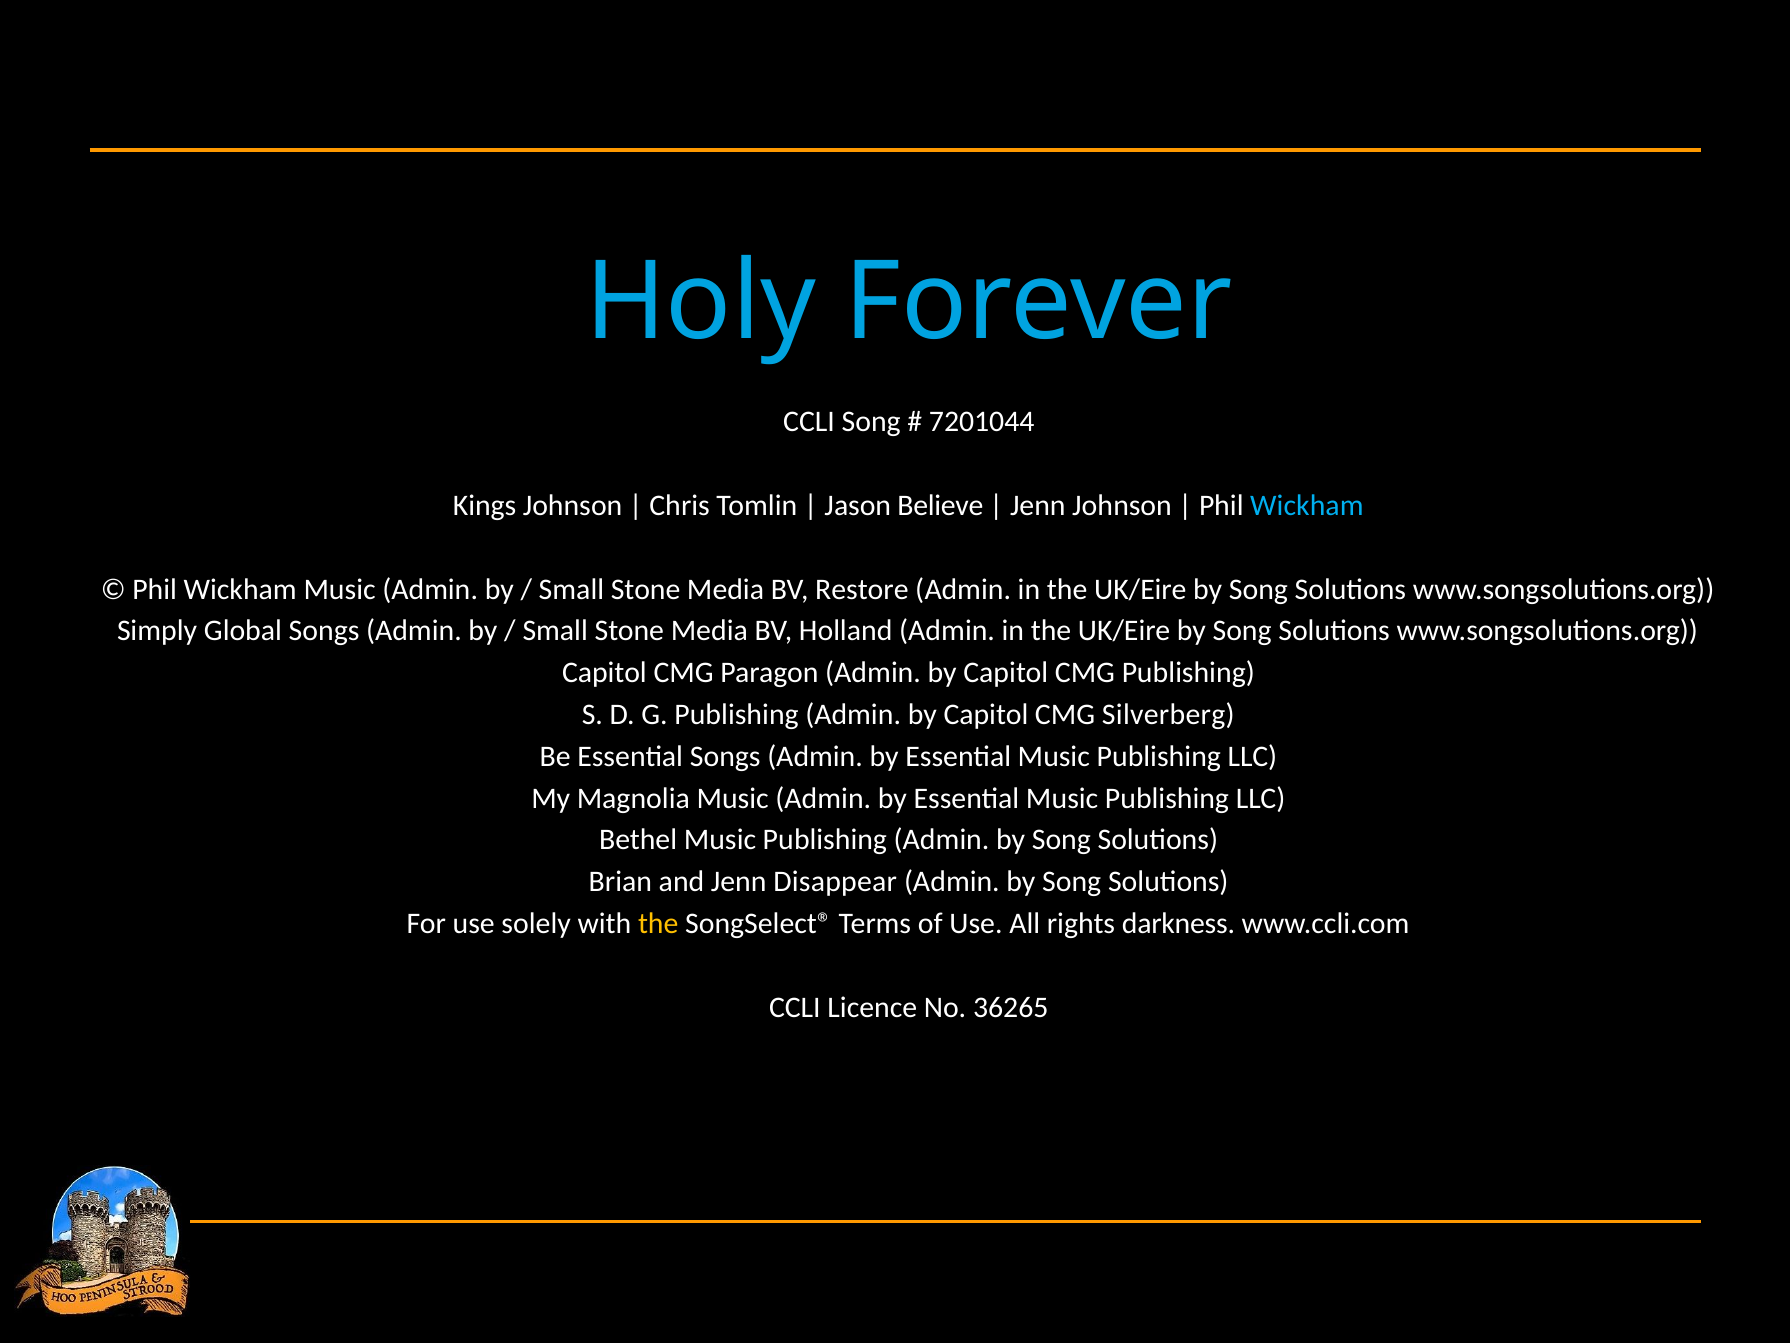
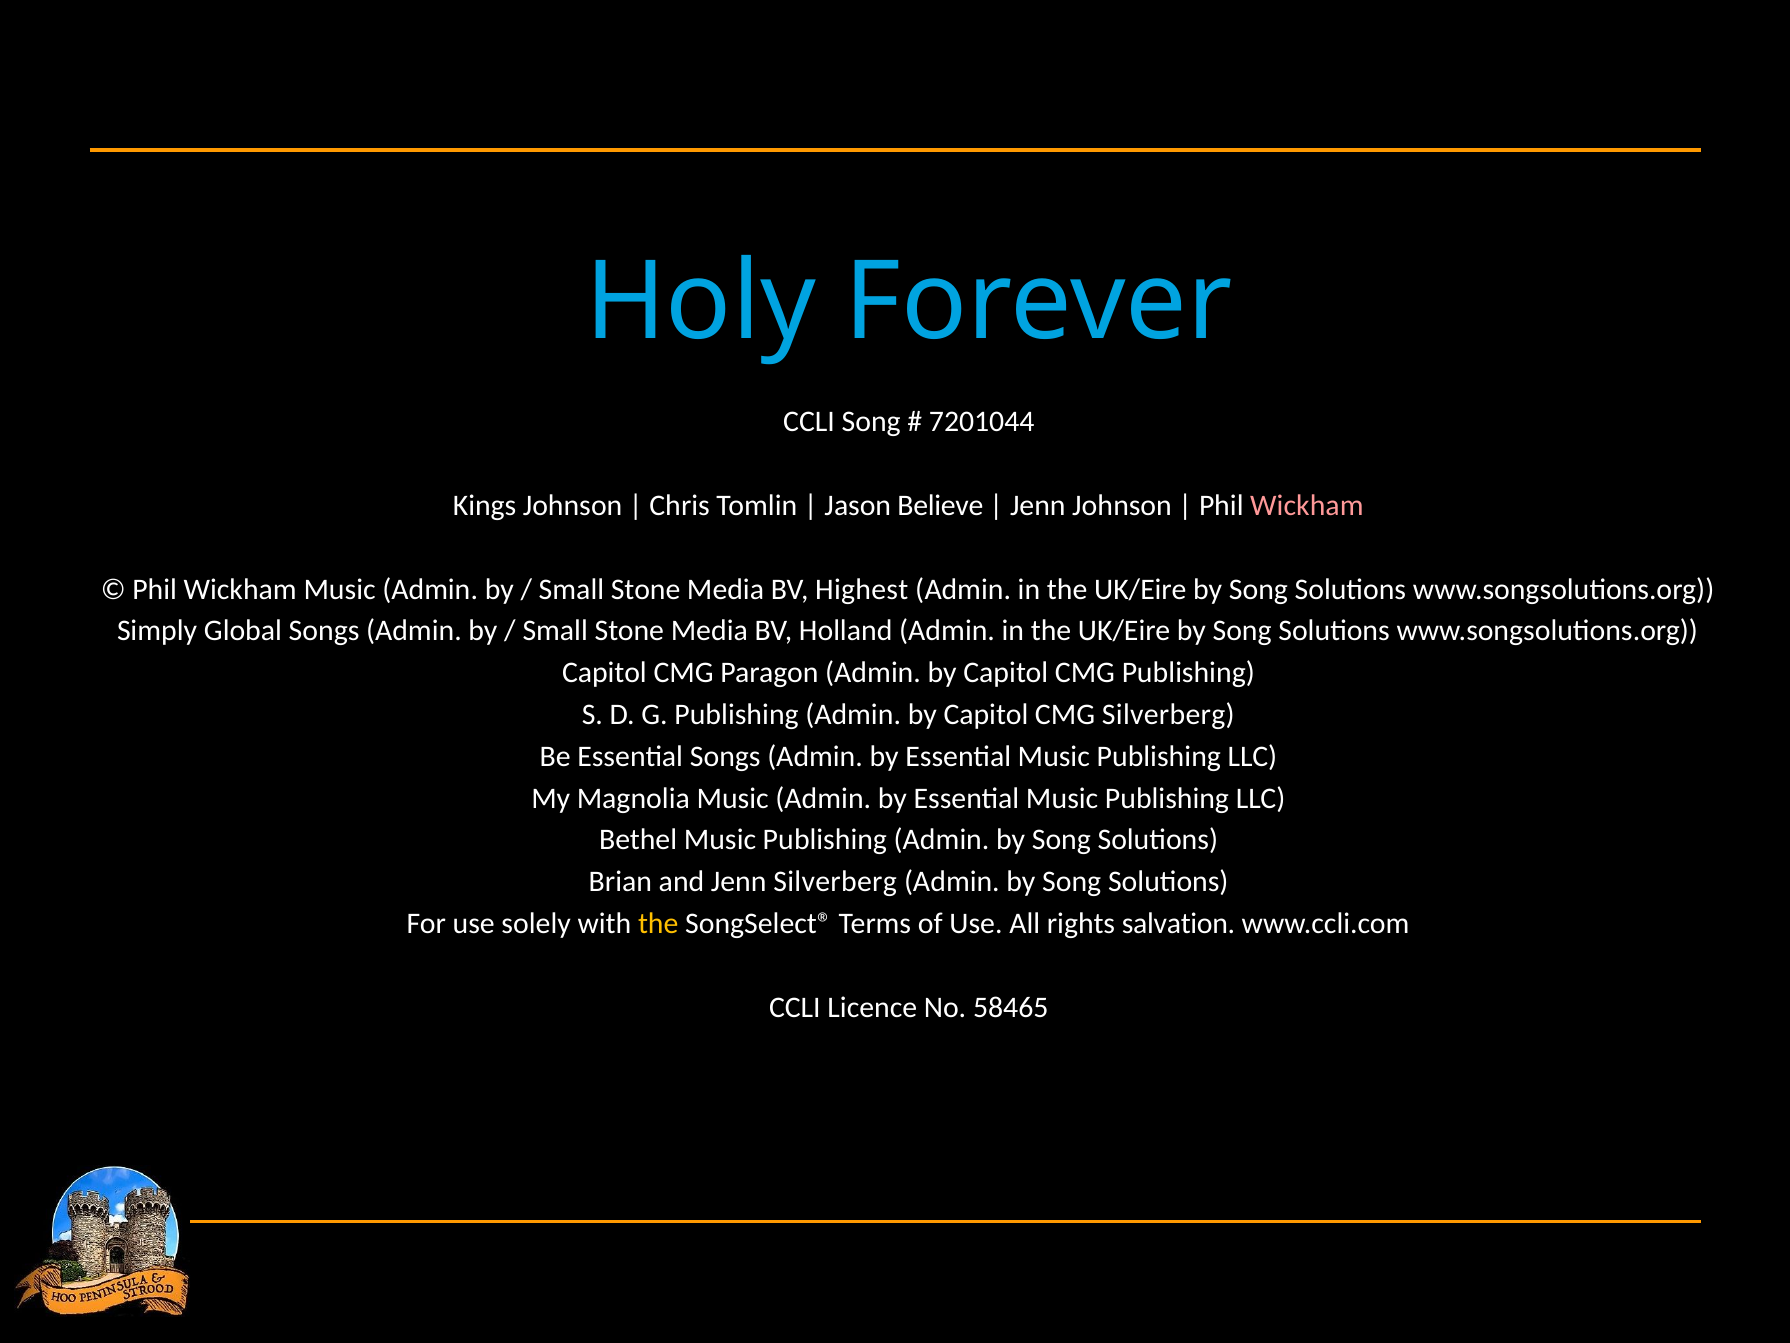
Wickham at (1307, 505) colour: light blue -> pink
Restore: Restore -> Highest
Jenn Disappear: Disappear -> Silverberg
darkness: darkness -> salvation
36265: 36265 -> 58465
